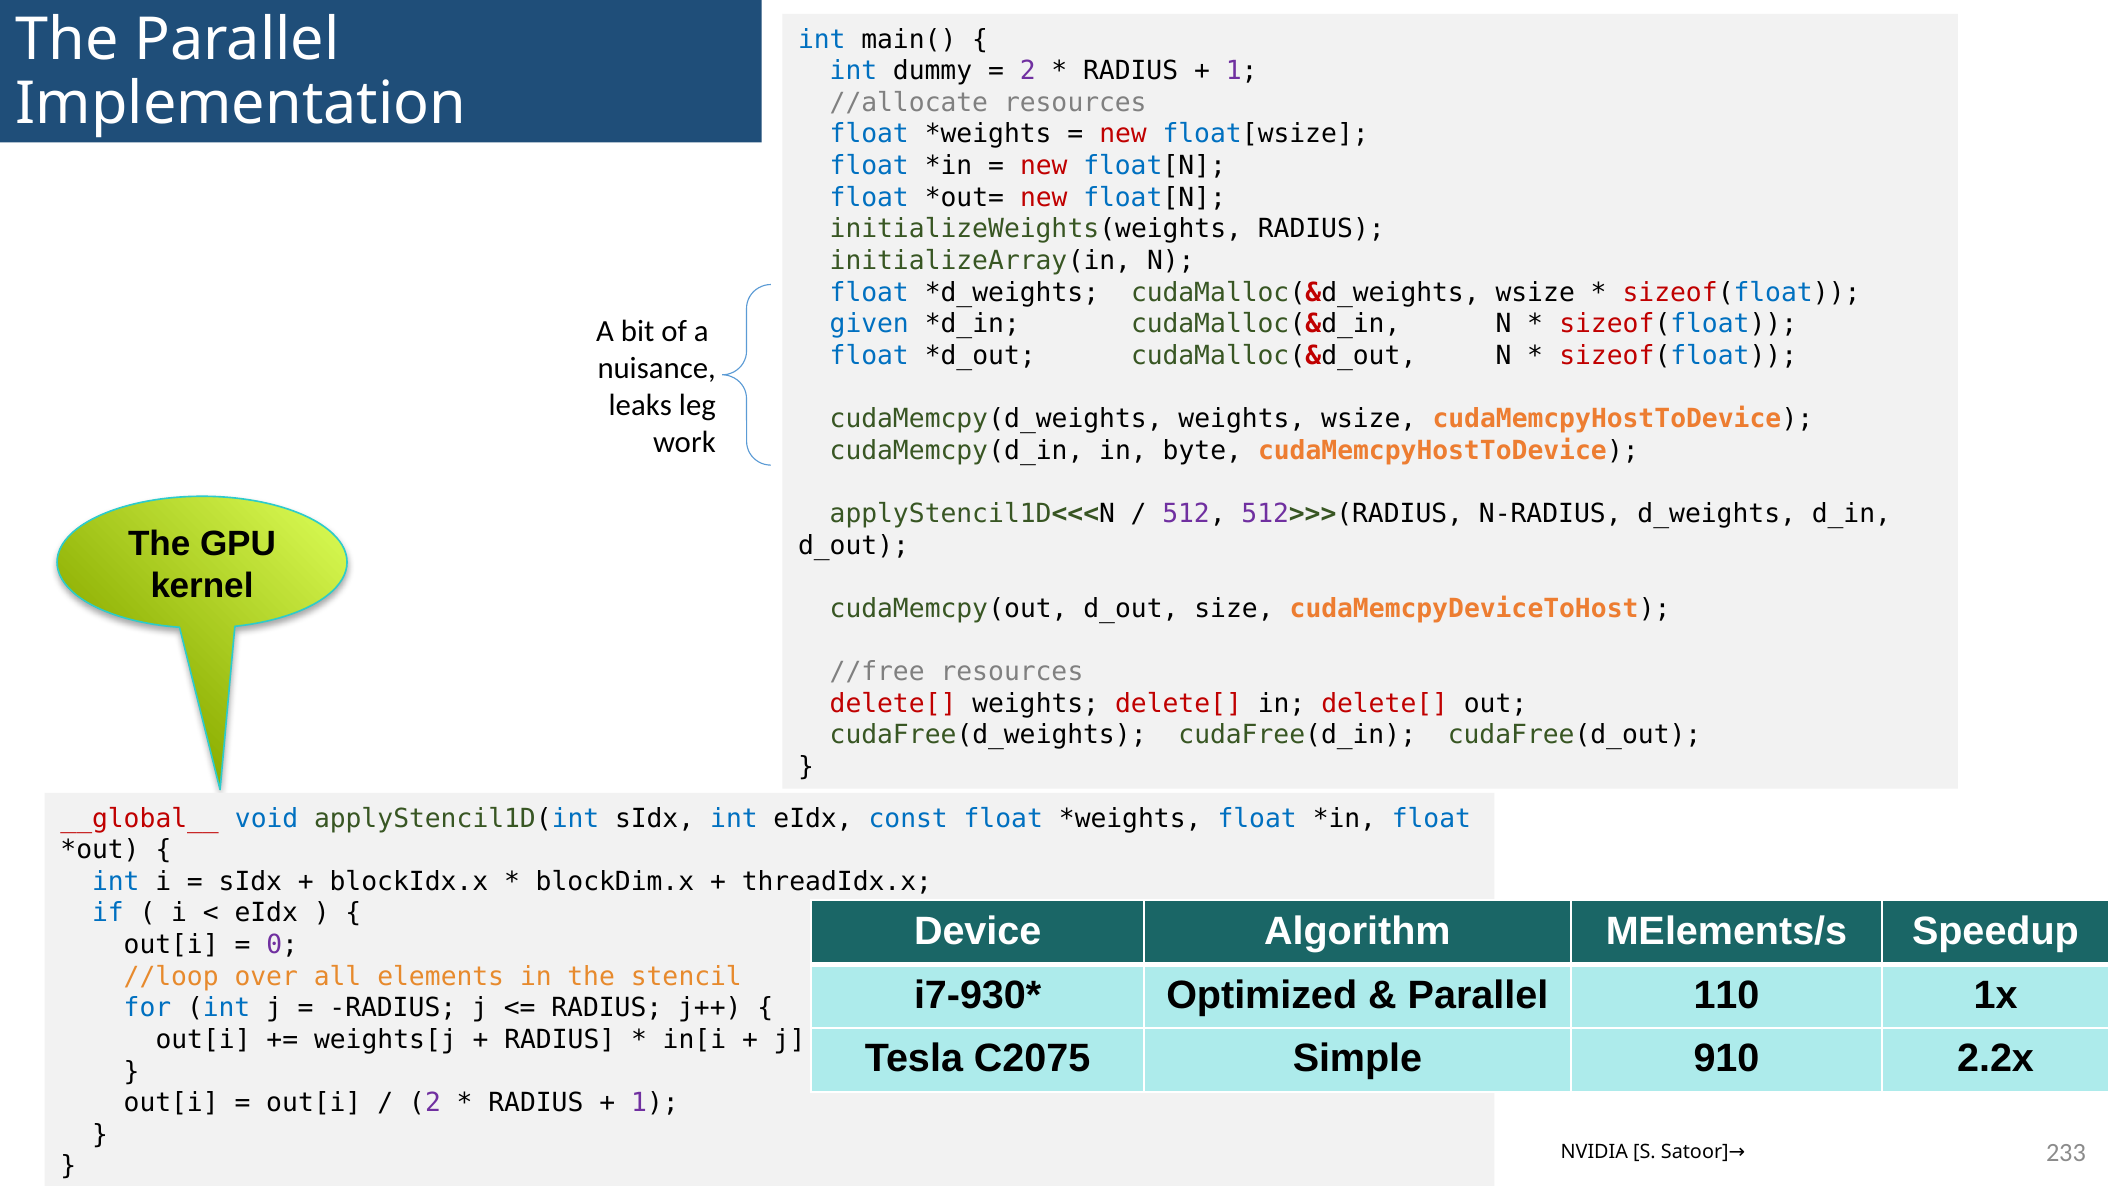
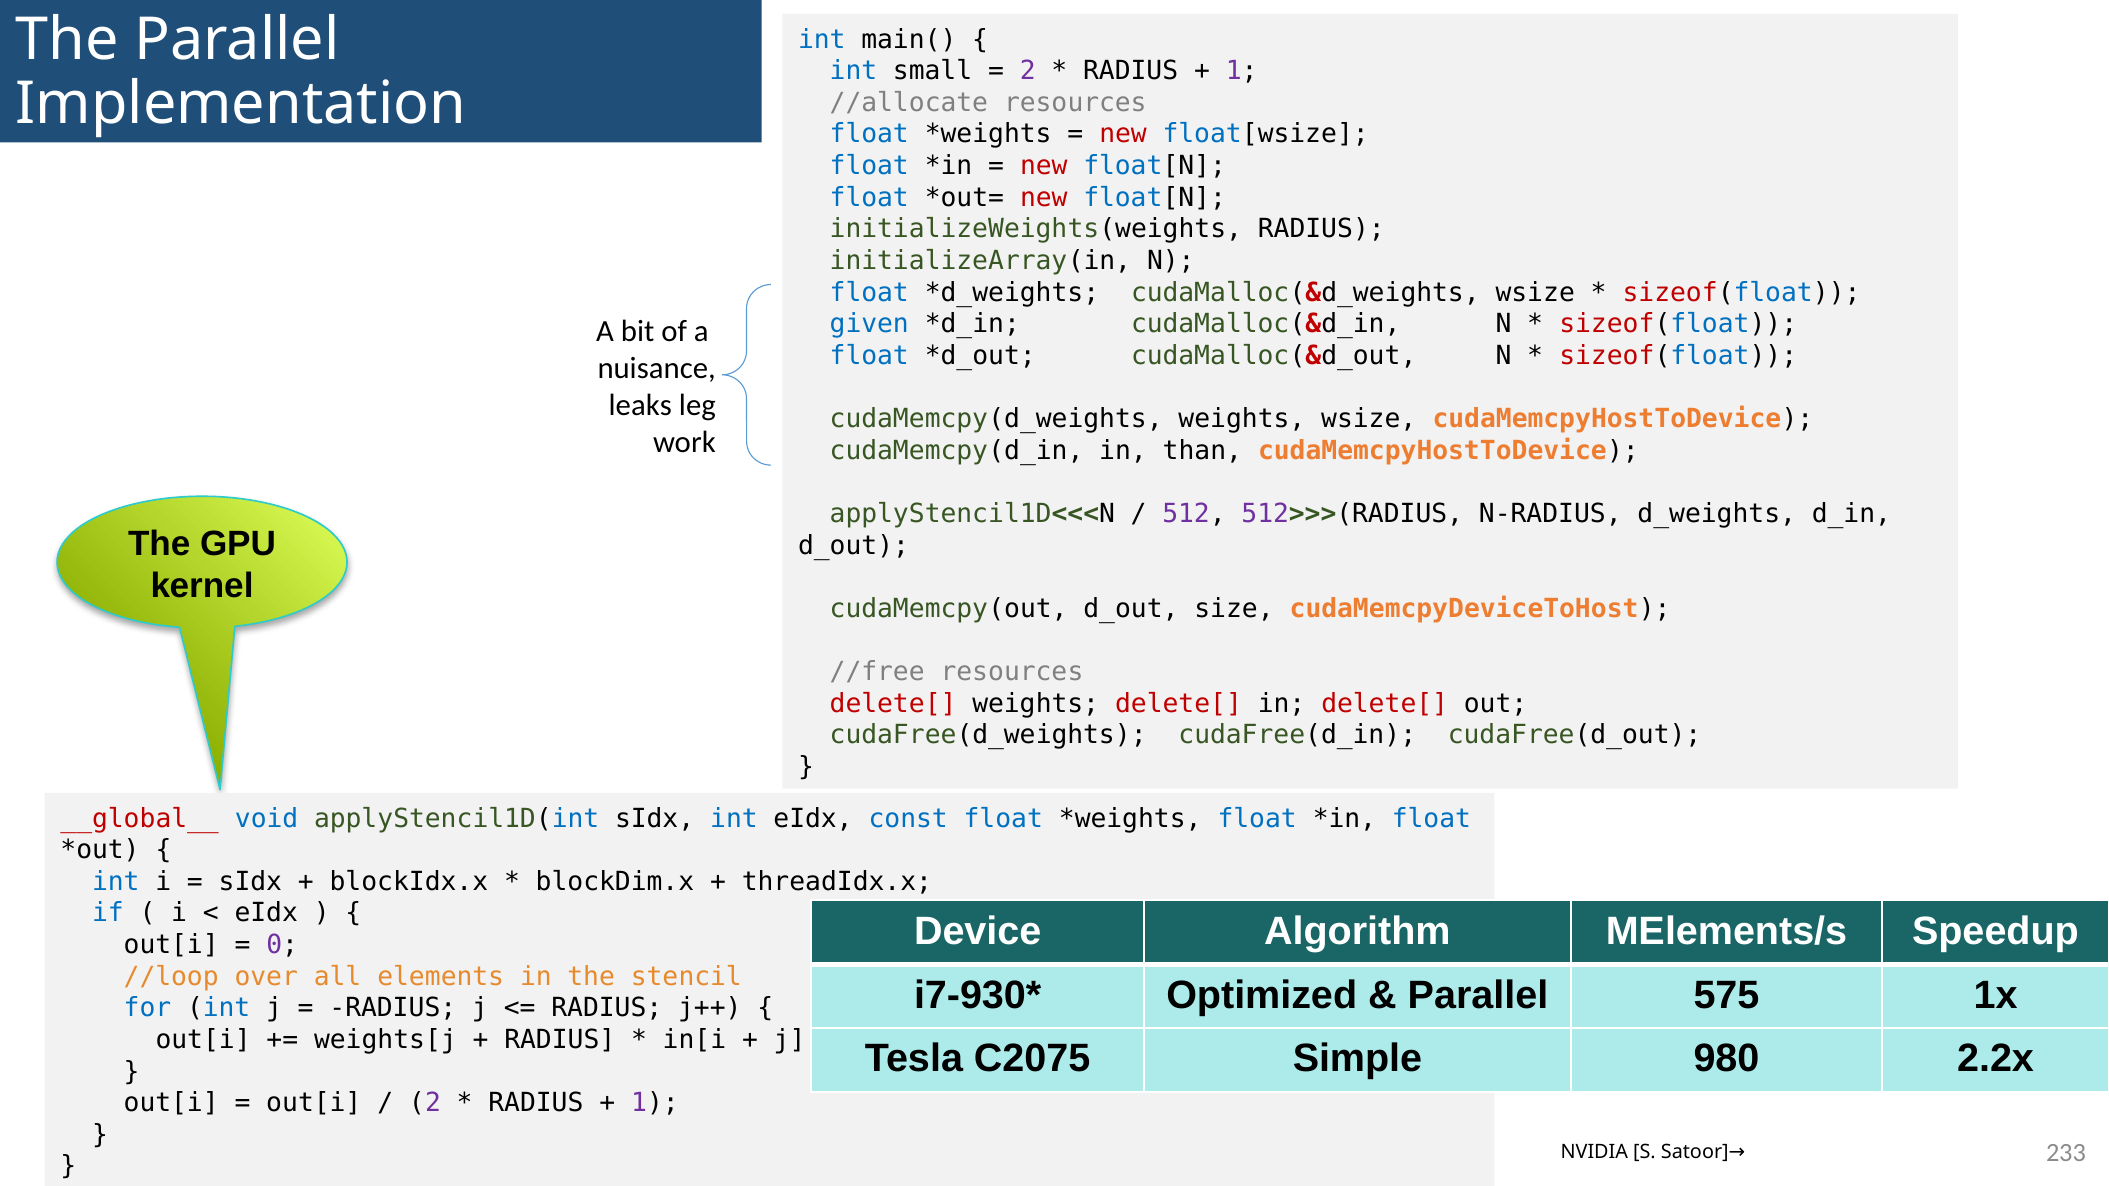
dummy: dummy -> small
byte: byte -> than
110: 110 -> 575
910: 910 -> 980
